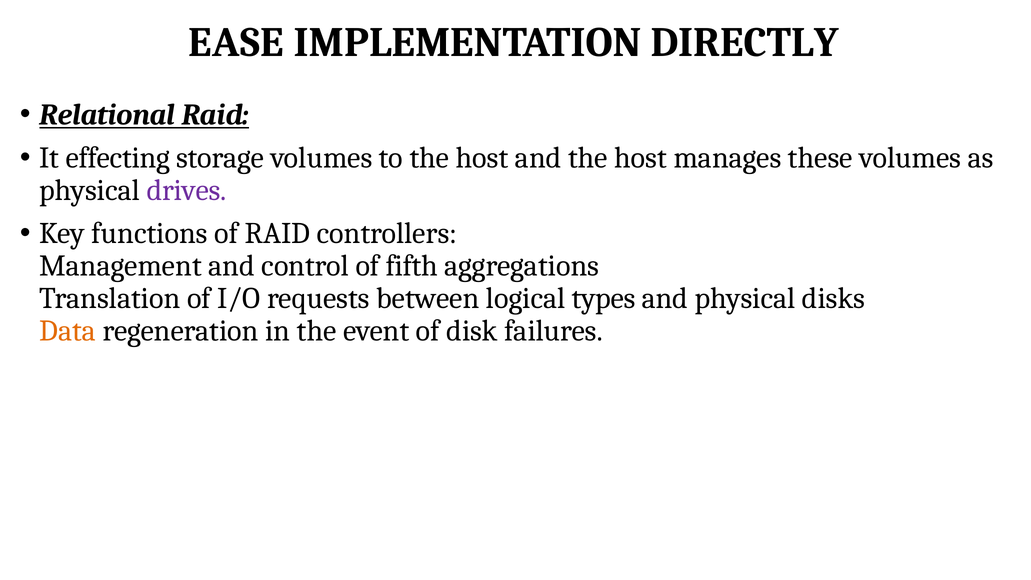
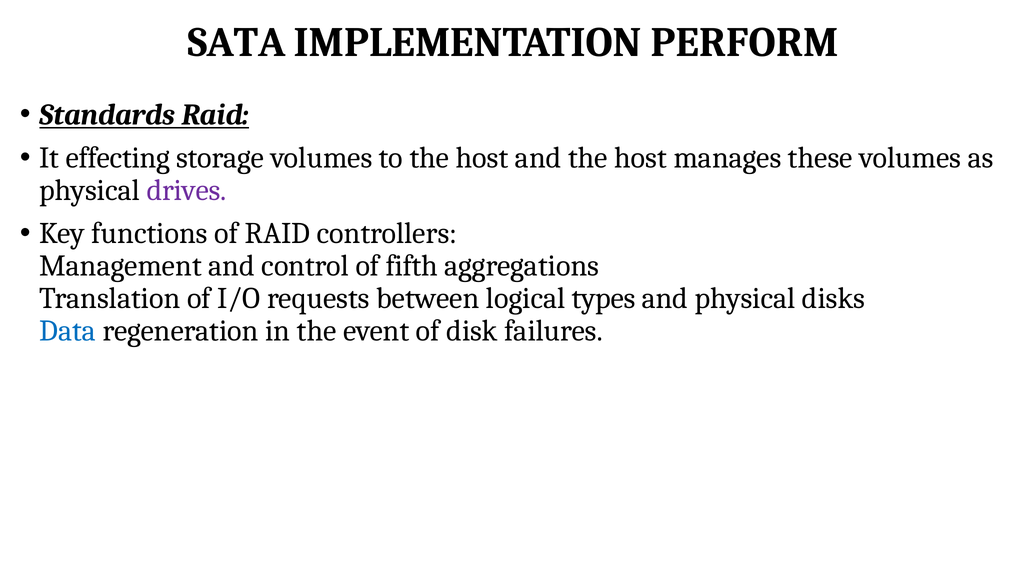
EASE: EASE -> SATA
DIRECTLY: DIRECTLY -> PERFORM
Relational: Relational -> Standards
Data colour: orange -> blue
